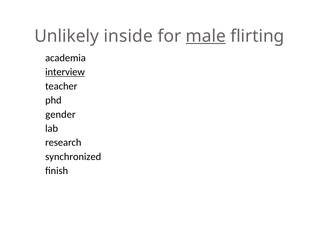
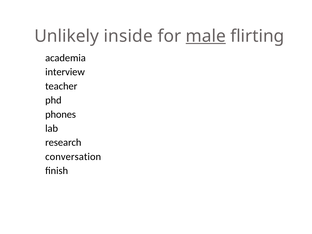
interview underline: present -> none
gender: gender -> phones
synchronized: synchronized -> conversation
